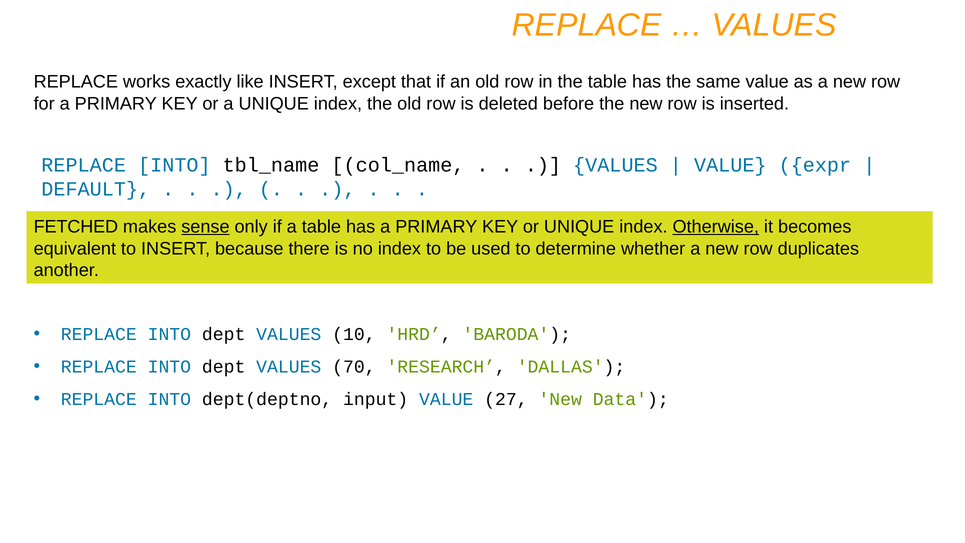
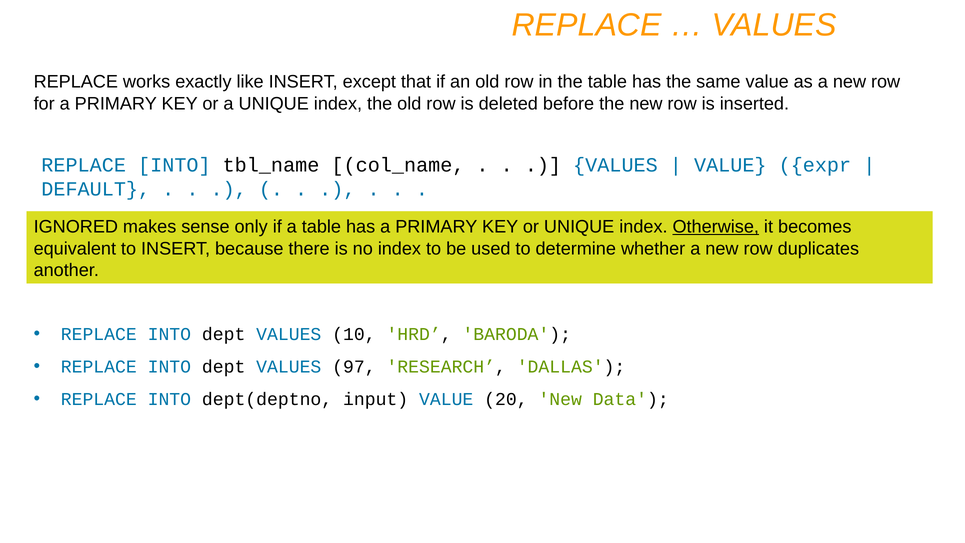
FETCHED: FETCHED -> IGNORED
sense underline: present -> none
70: 70 -> 97
27: 27 -> 20
